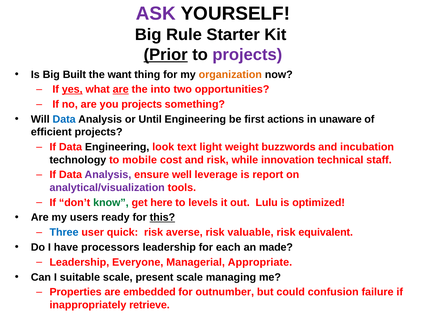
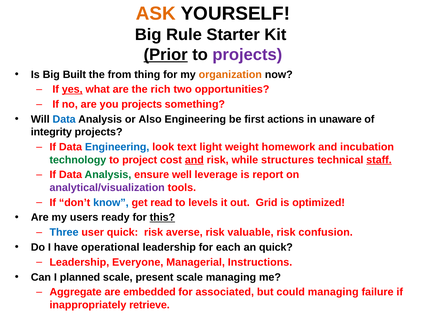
ASK colour: purple -> orange
want: want -> from
are at (121, 89) underline: present -> none
into: into -> rich
Until: Until -> Also
efficient: efficient -> integrity
Engineering at (117, 147) colour: black -> blue
buzzwords: buzzwords -> homework
technology colour: black -> green
mobile: mobile -> project
and at (194, 160) underline: none -> present
innovation: innovation -> structures
staff underline: none -> present
Analysis at (108, 175) colour: purple -> green
know colour: green -> blue
here: here -> read
Lulu: Lulu -> Grid
equivalent: equivalent -> confusion
processors: processors -> operational
an made: made -> quick
Appropriate: Appropriate -> Instructions
suitable: suitable -> planned
Properties: Properties -> Aggregate
outnumber: outnumber -> associated
could confusion: confusion -> managing
